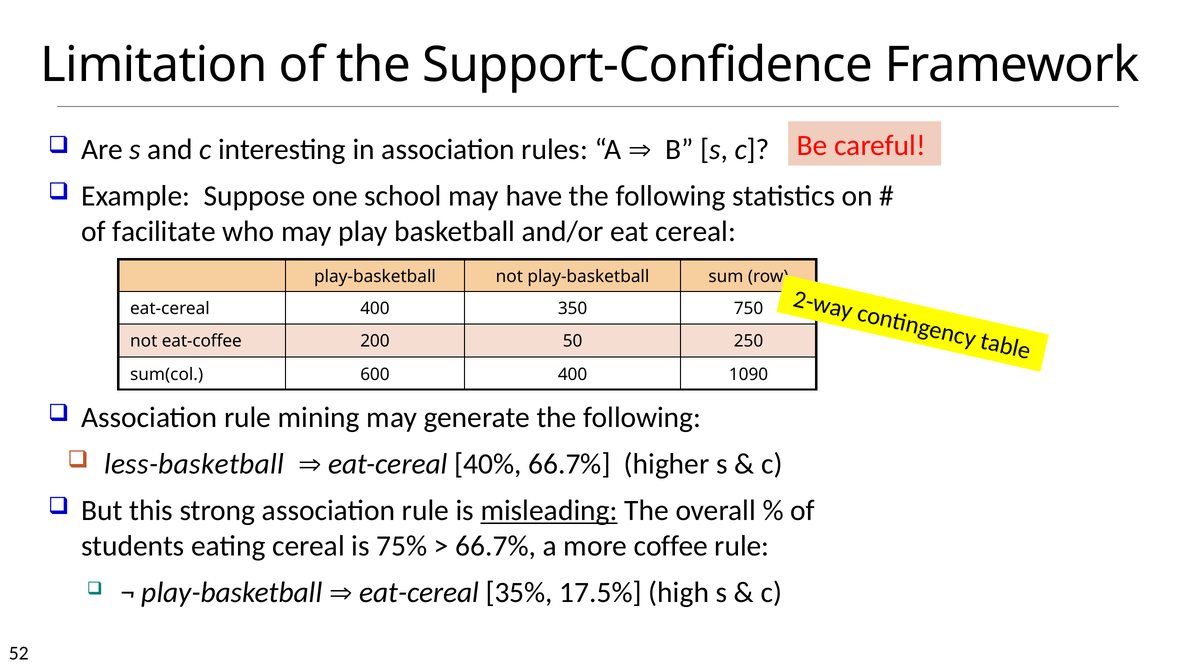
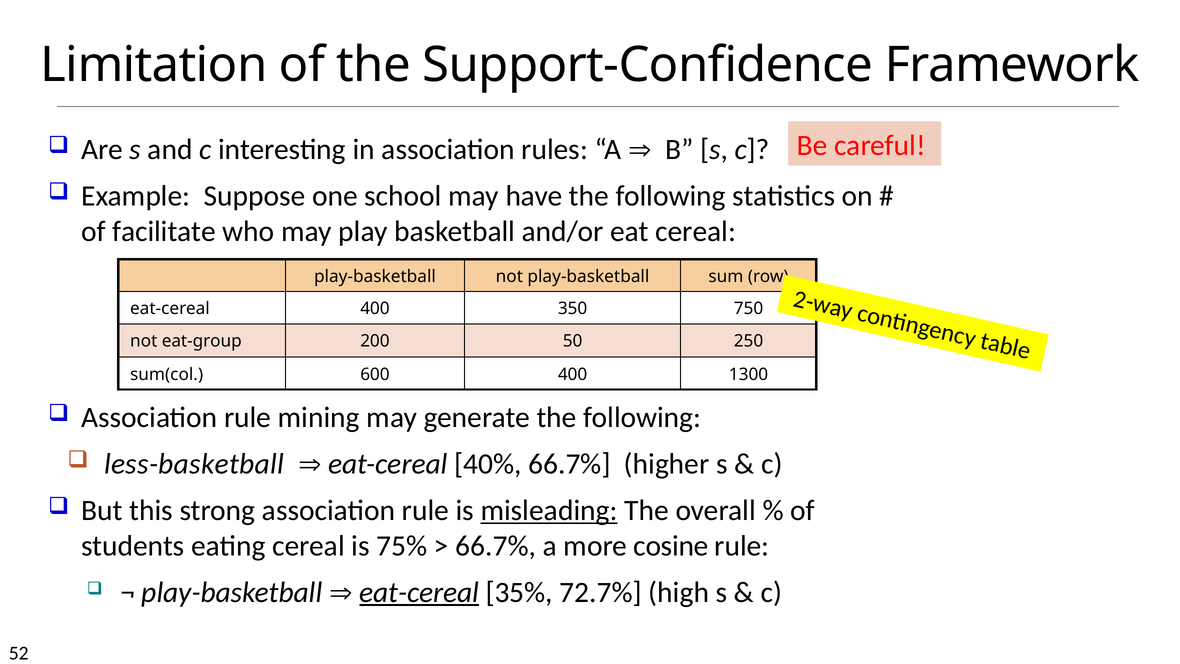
eat-coffee: eat-coffee -> eat-group
1090: 1090 -> 1300
coffee: coffee -> cosine
eat-cereal at (419, 592) underline: none -> present
17.5%: 17.5% -> 72.7%
